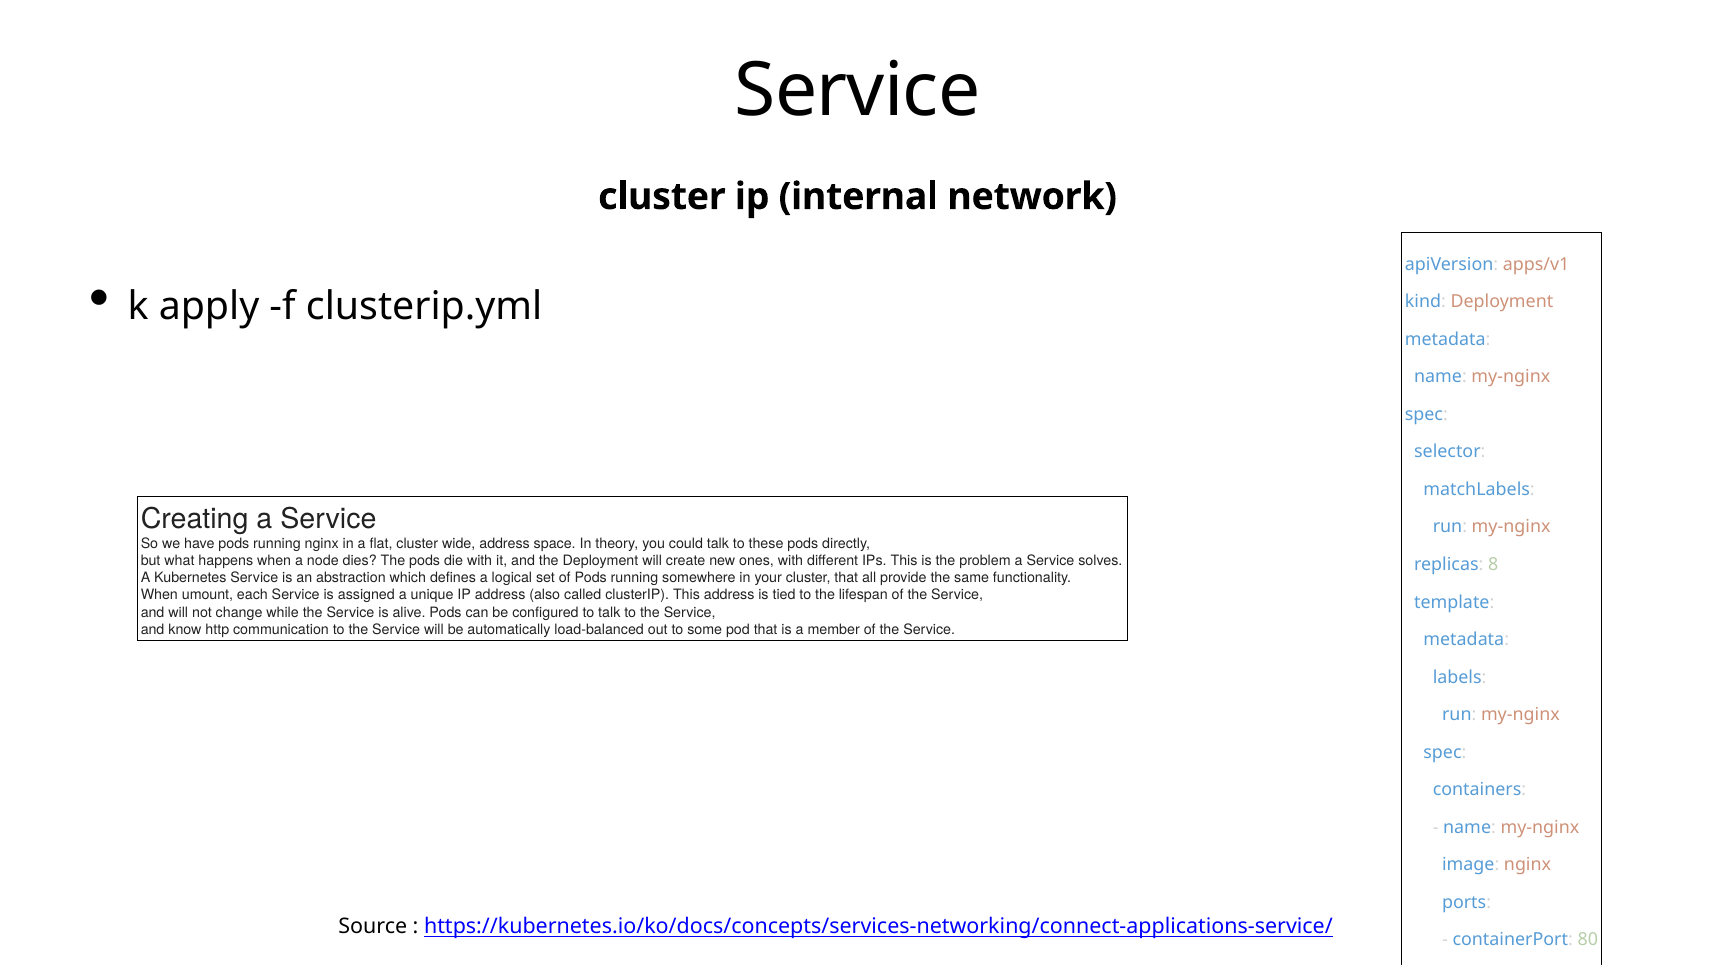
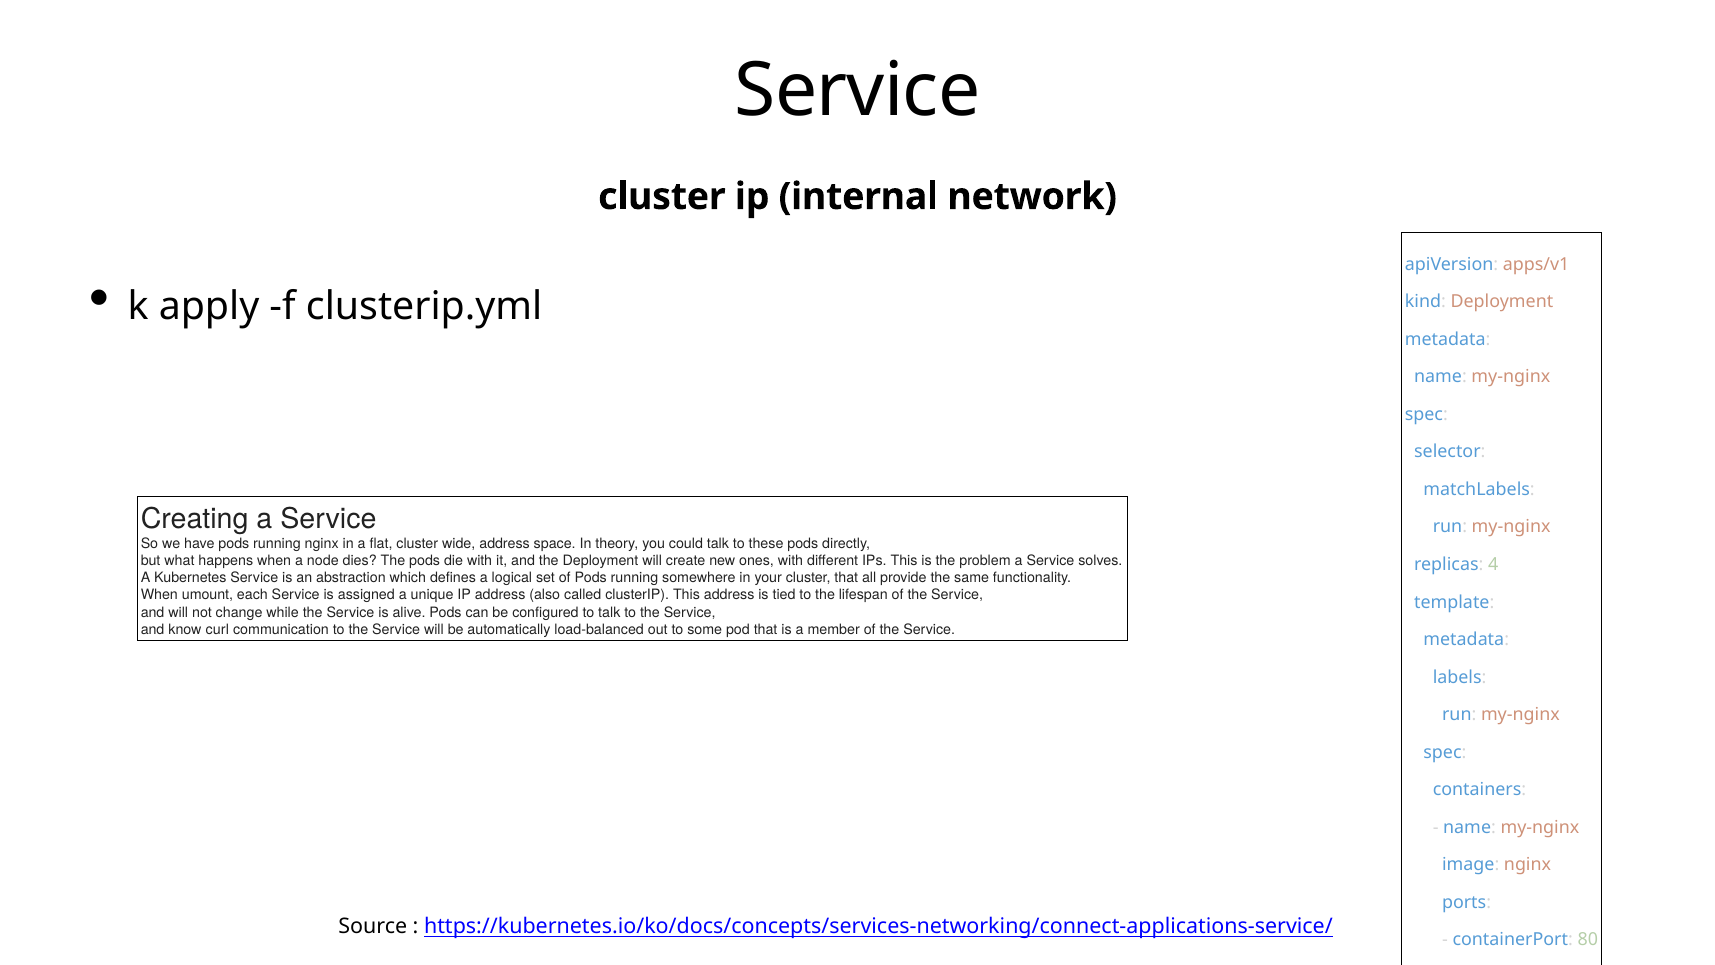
8: 8 -> 4
http: http -> curl
